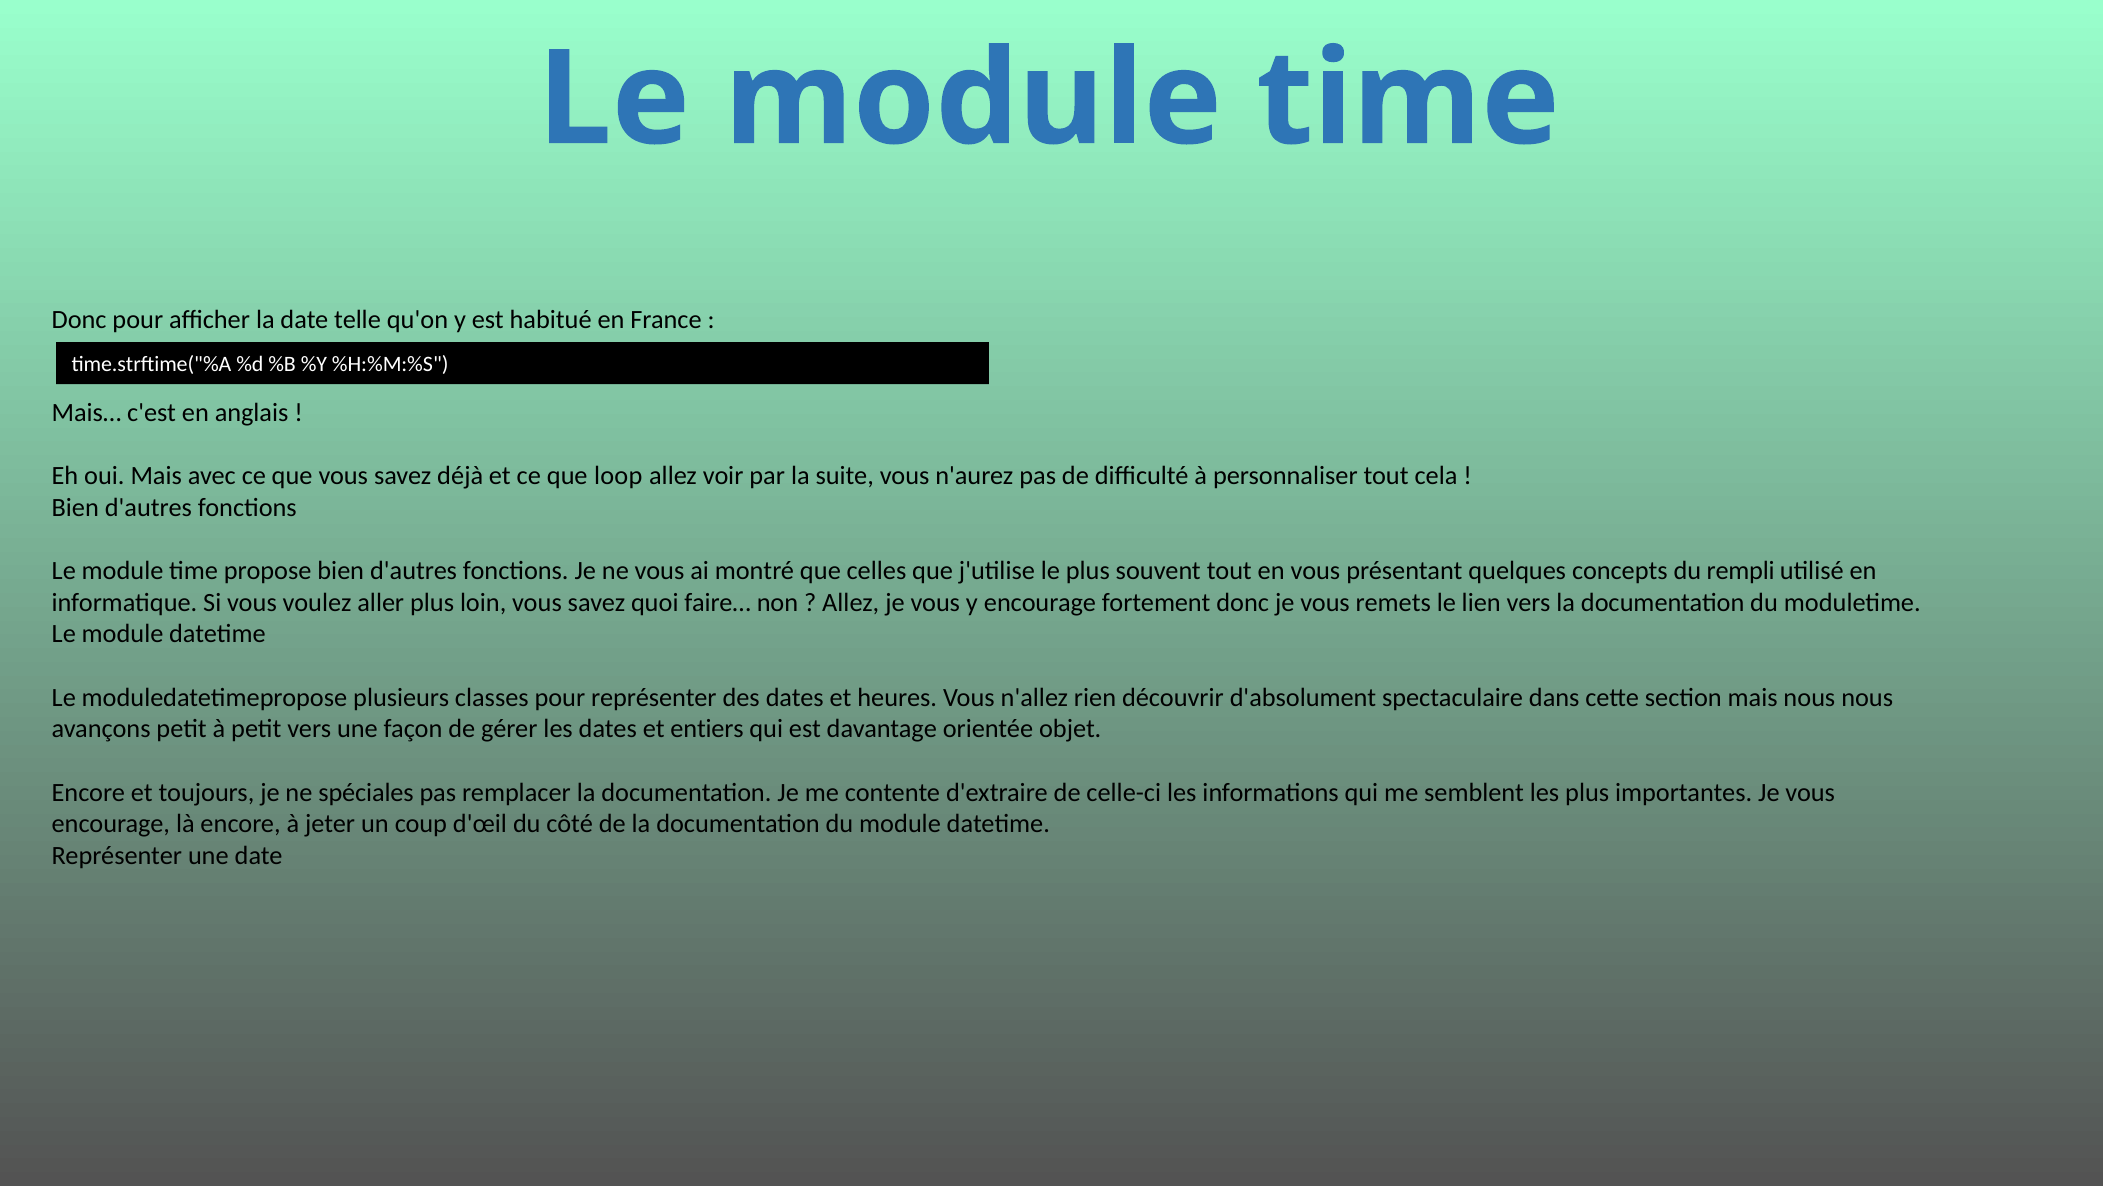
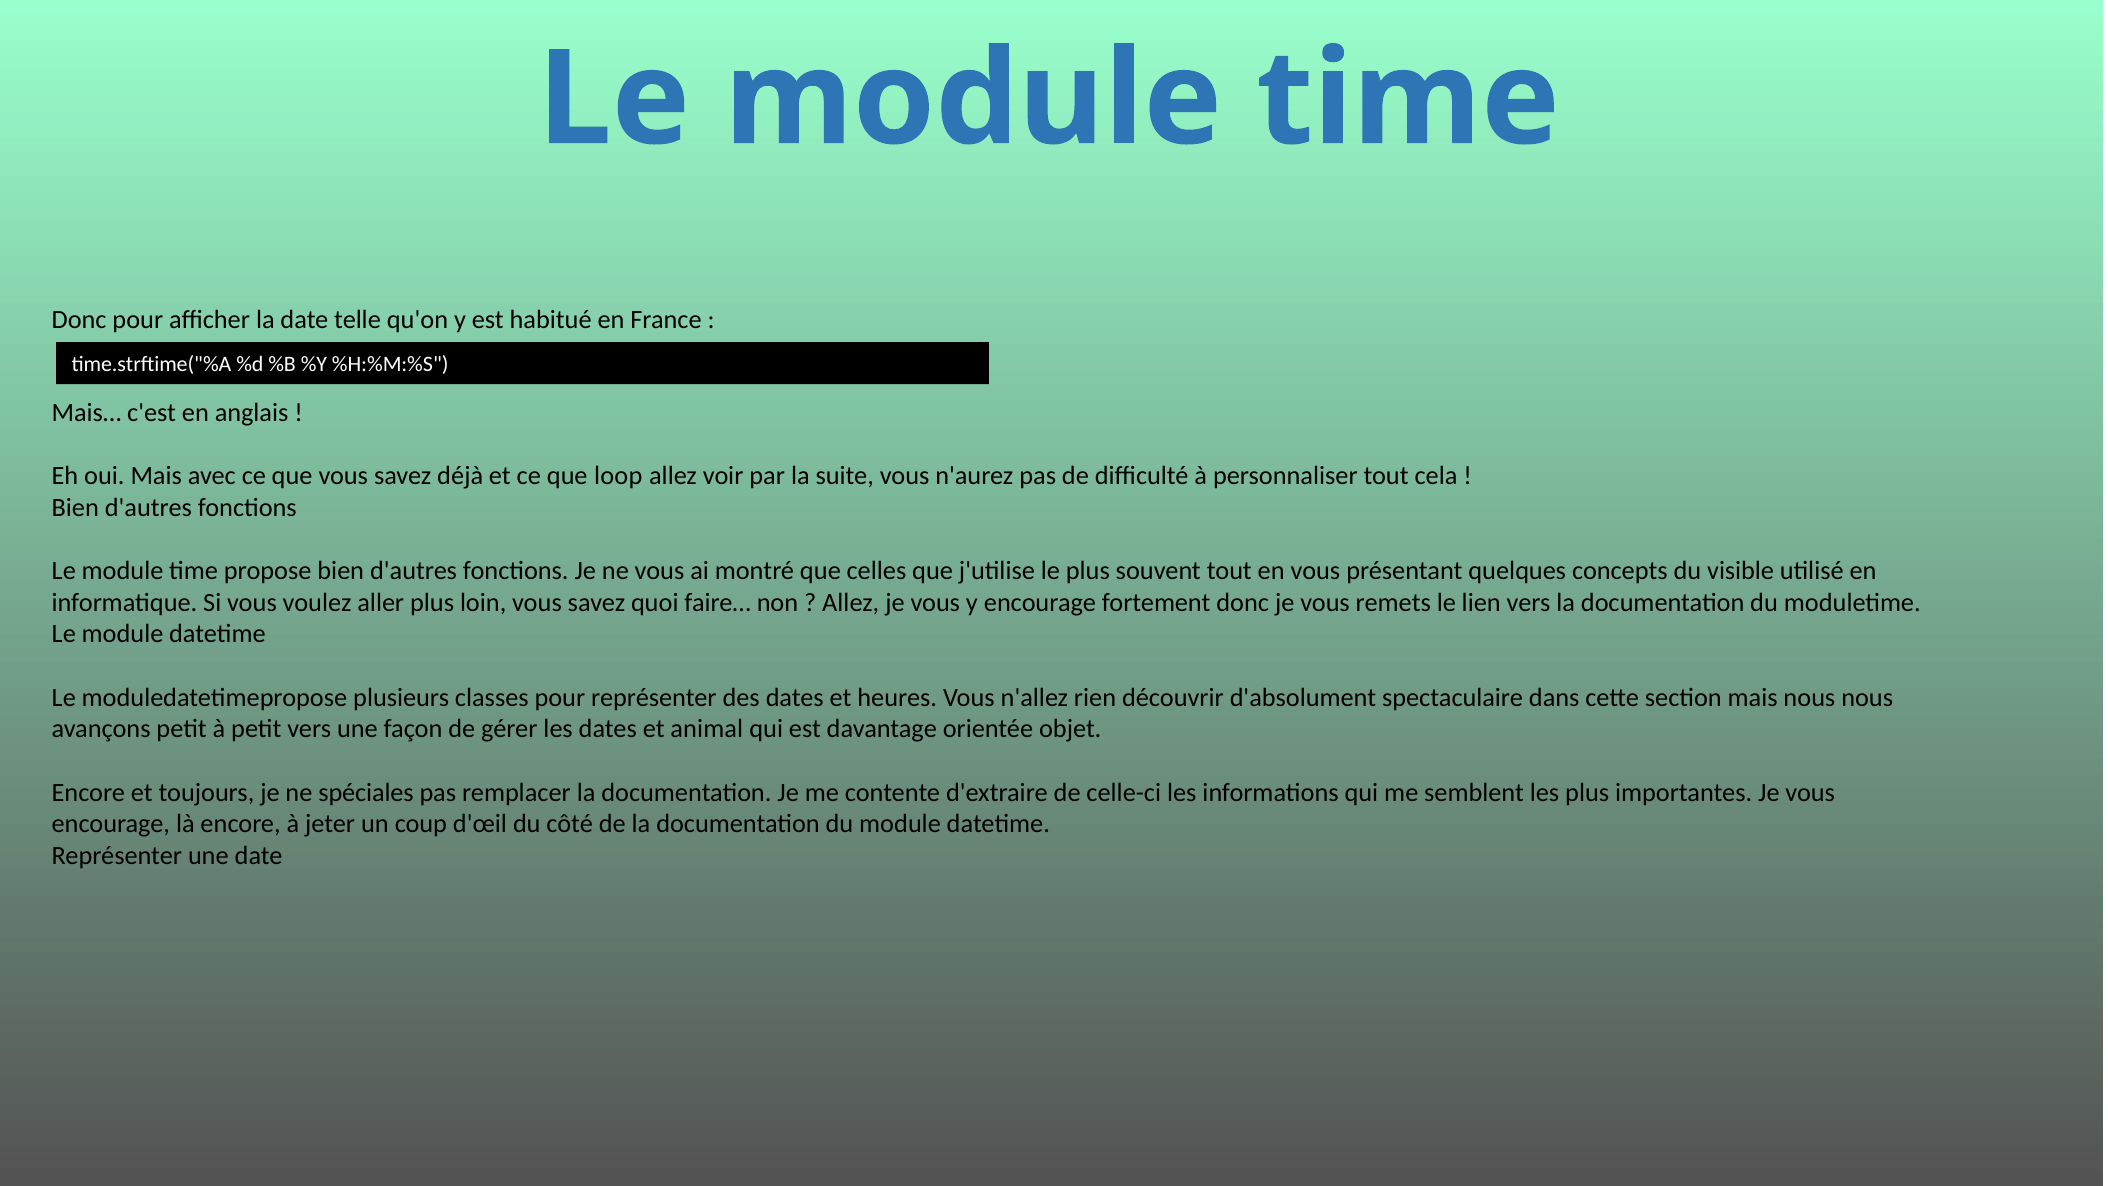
rempli: rempli -> visible
entiers: entiers -> animal
